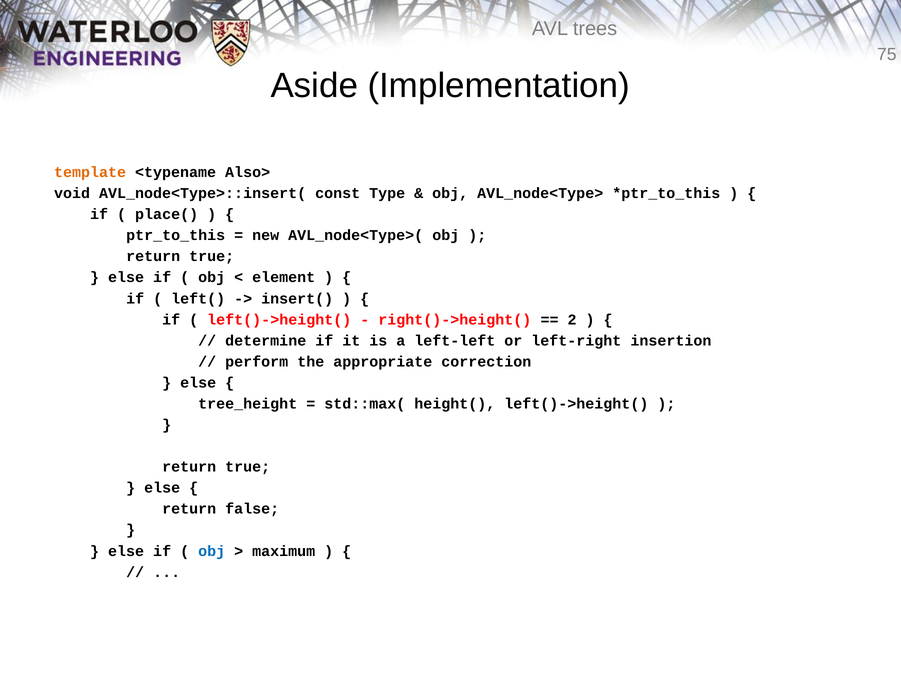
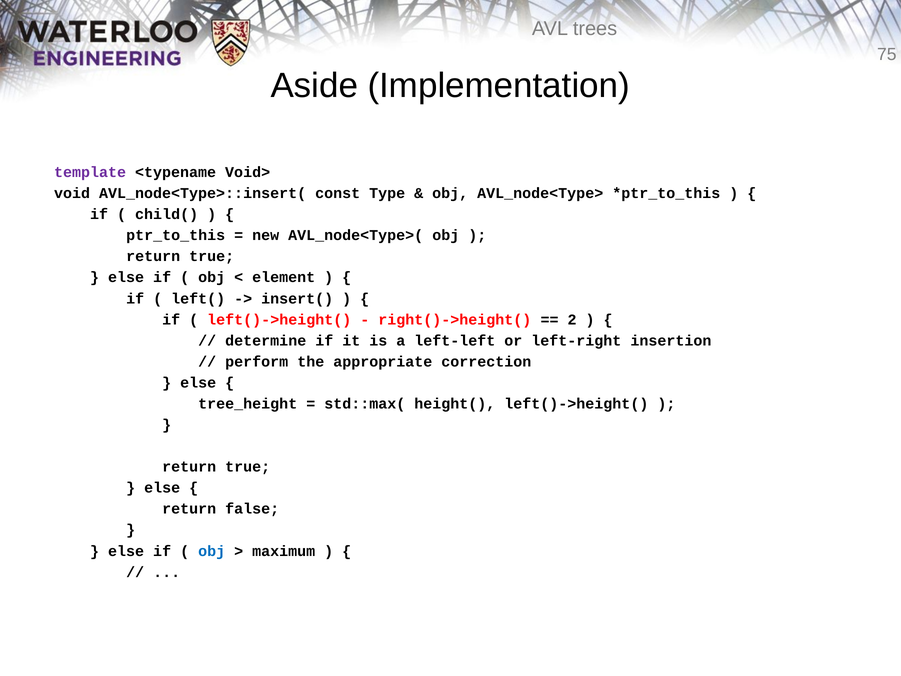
template colour: orange -> purple
Also>: Also> -> Void>
place(: place( -> child(
